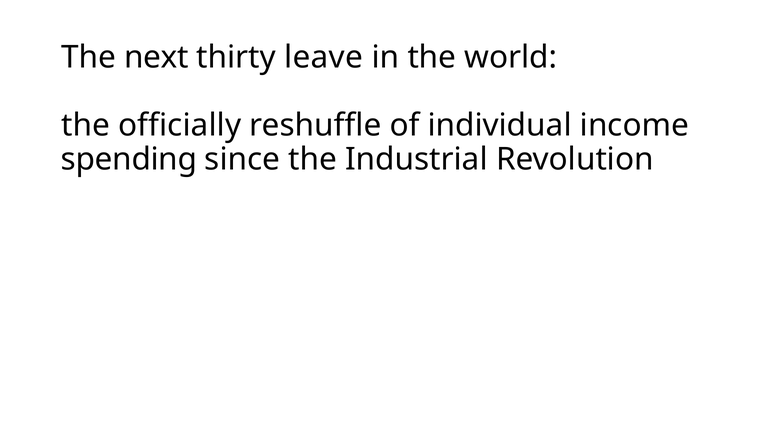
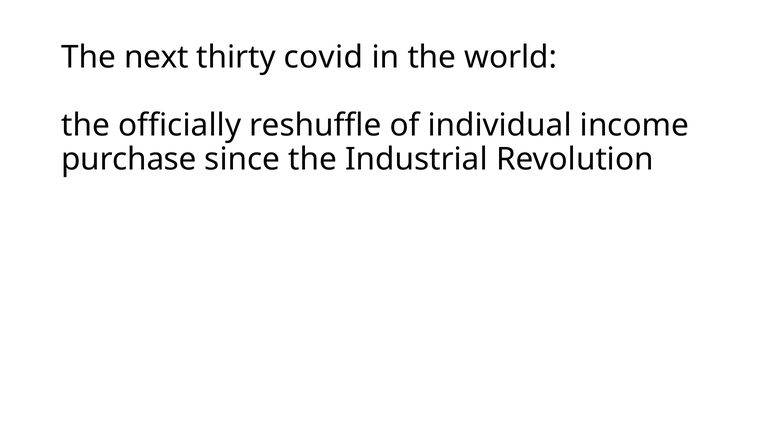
leave: leave -> covid
spending: spending -> purchase
